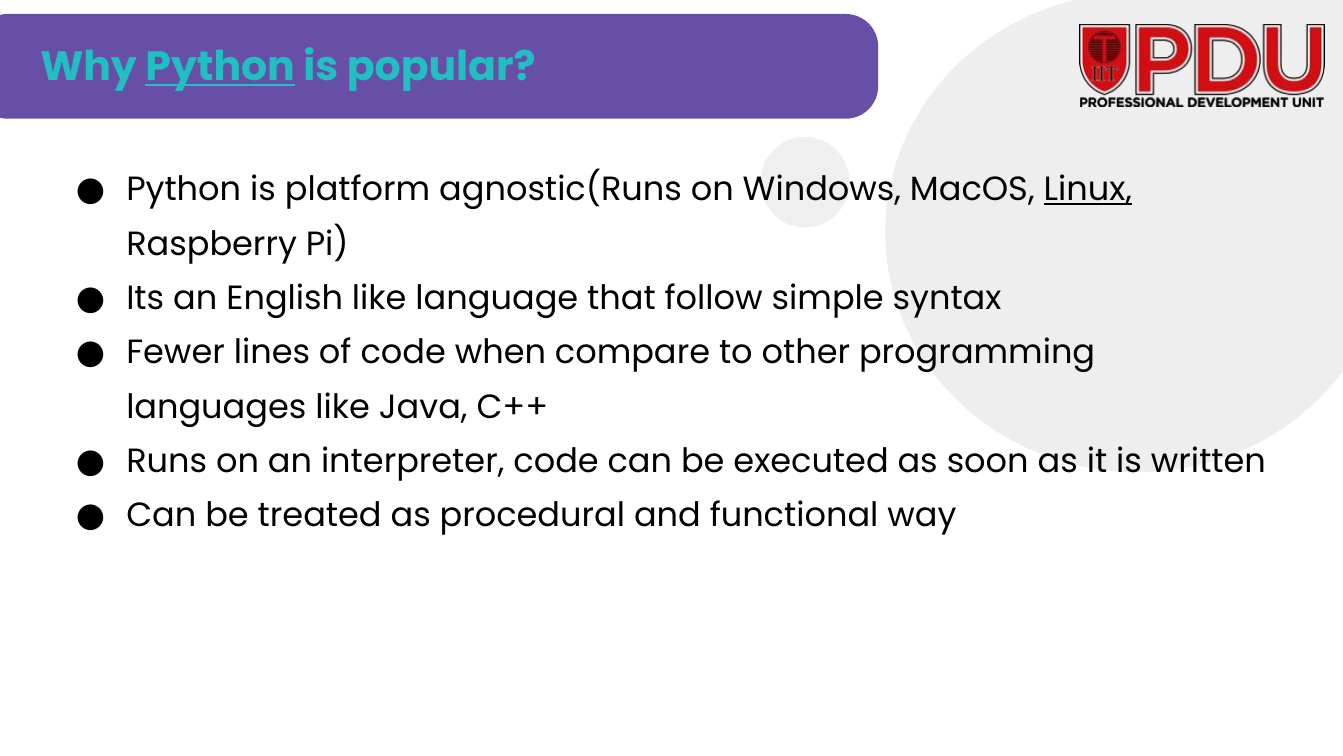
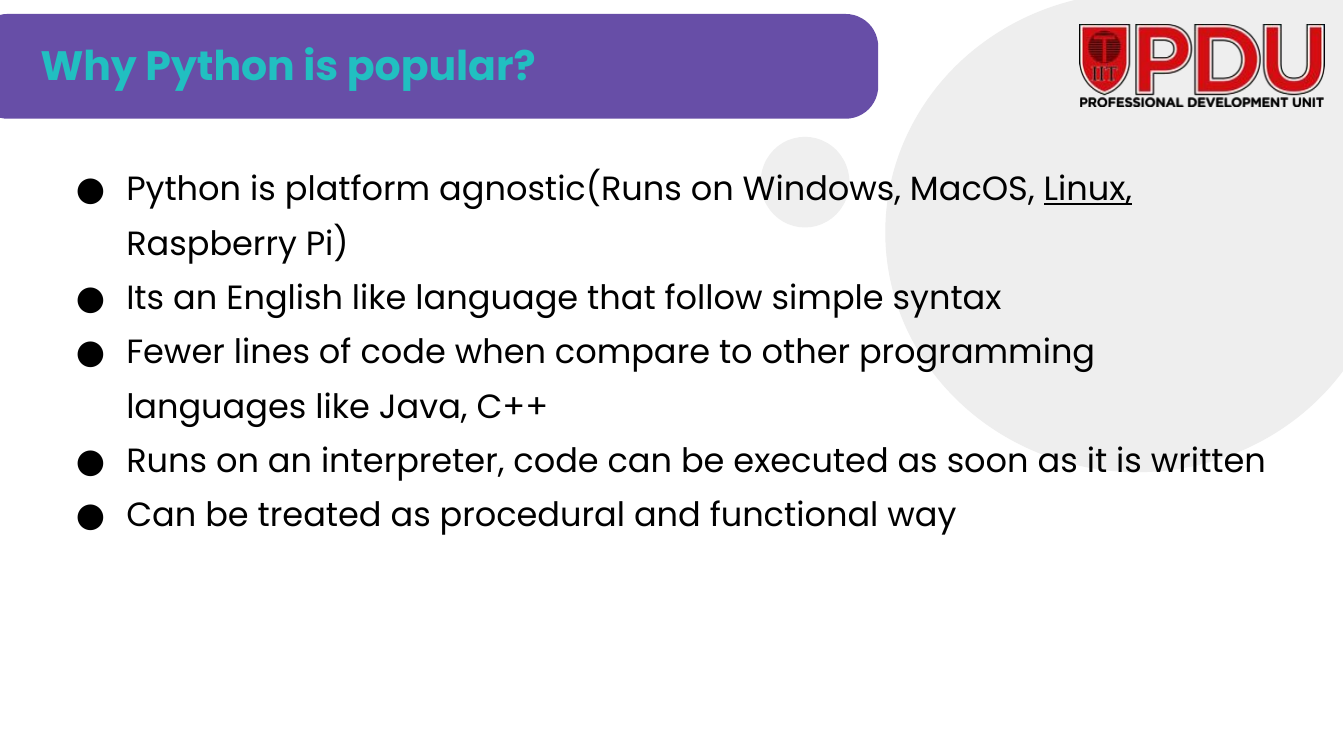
Python at (220, 67) underline: present -> none
